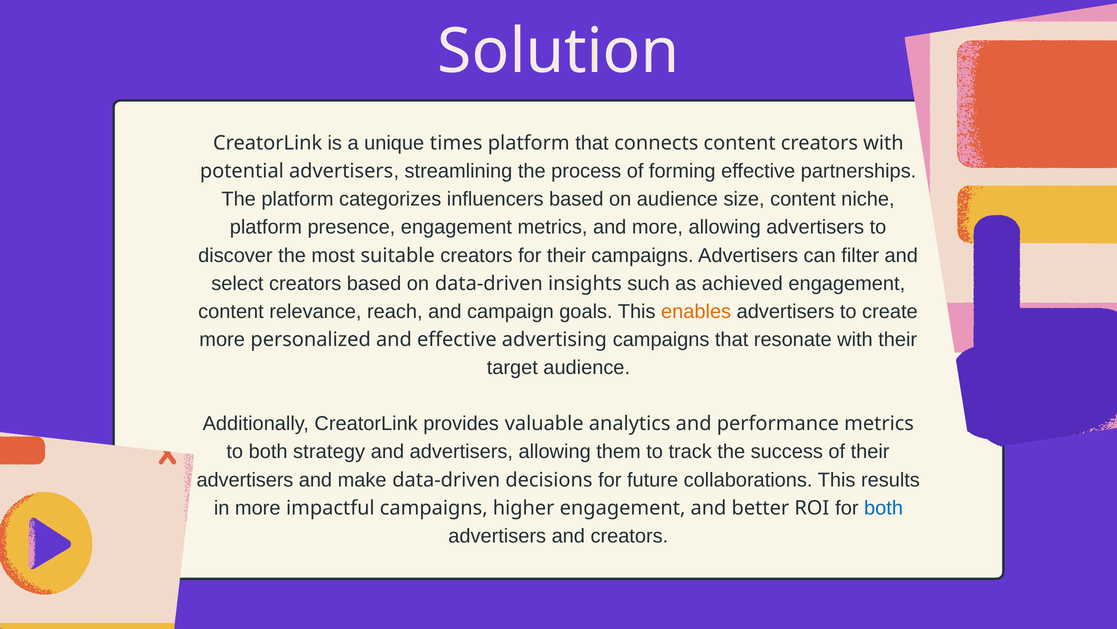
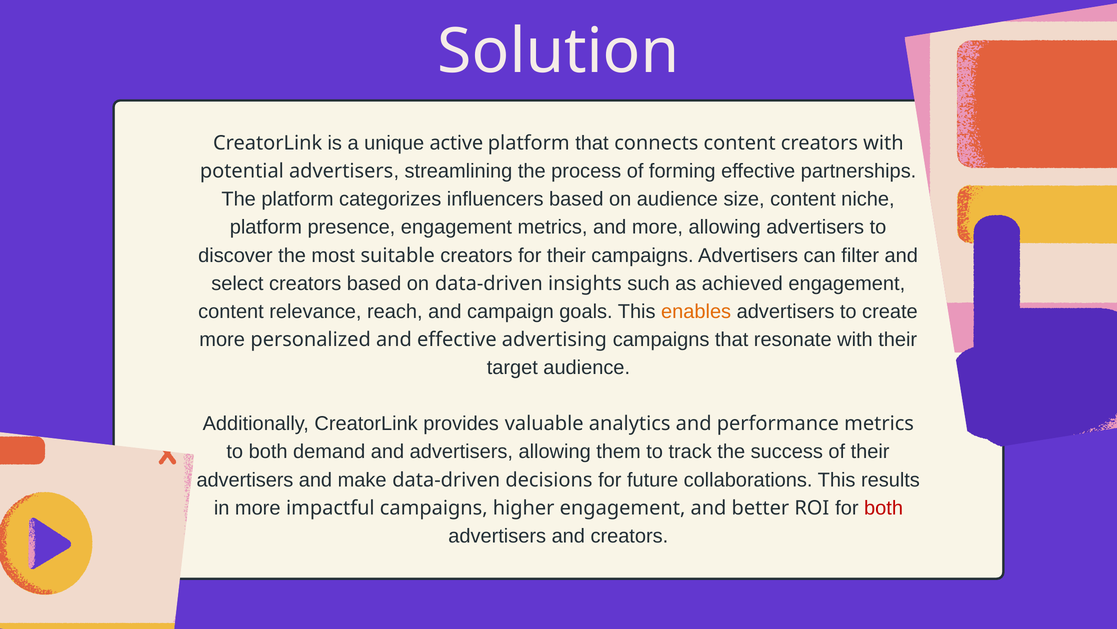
times: times -> active
strategy: strategy -> demand
both at (884, 507) colour: blue -> red
